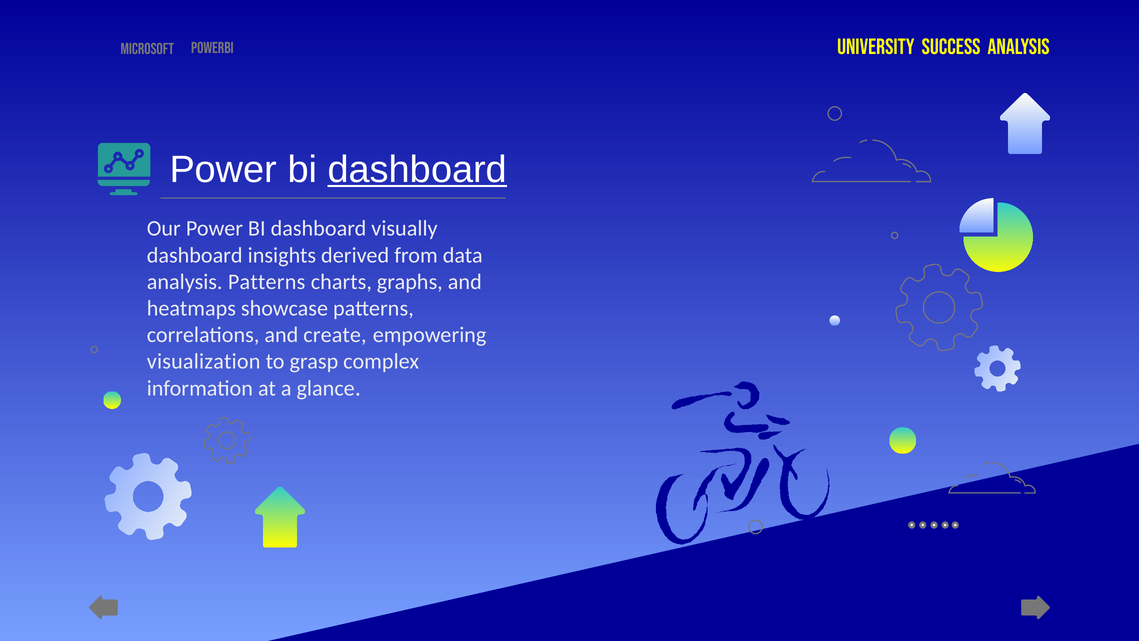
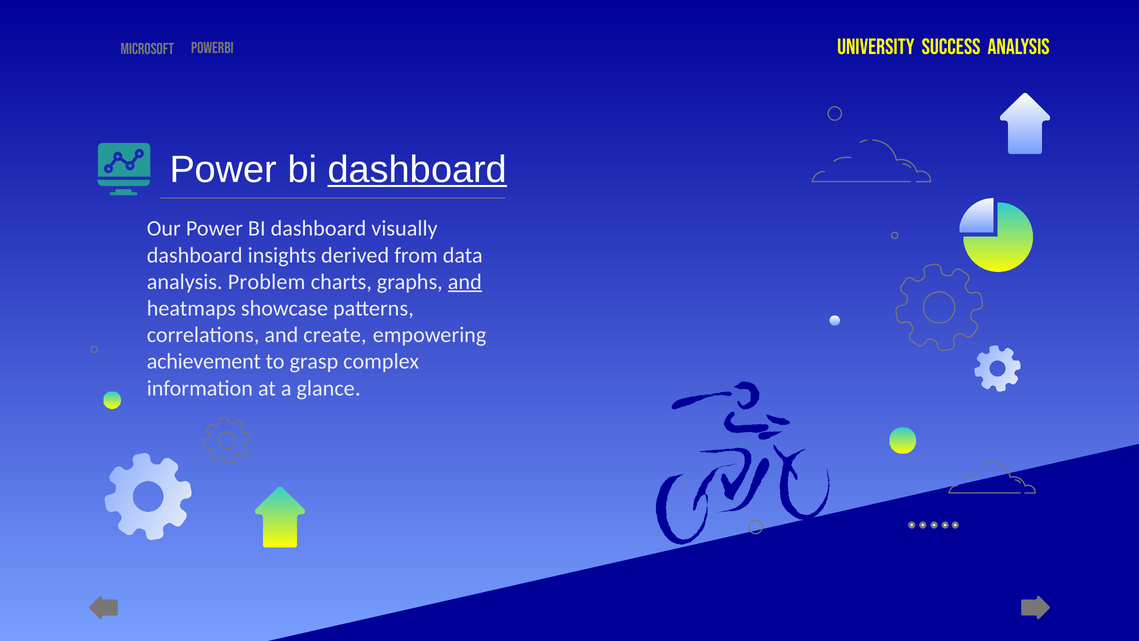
analysis Patterns: Patterns -> Problem
and at (465, 282) underline: none -> present
visualization: visualization -> achievement
